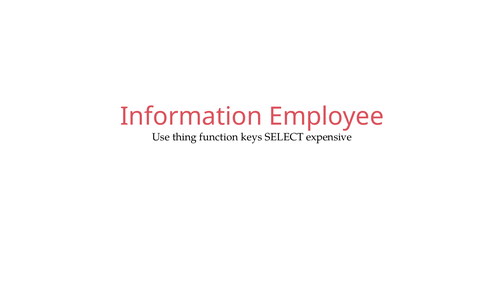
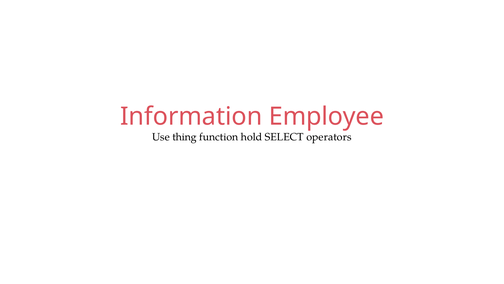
keys: keys -> hold
expensive: expensive -> operators
